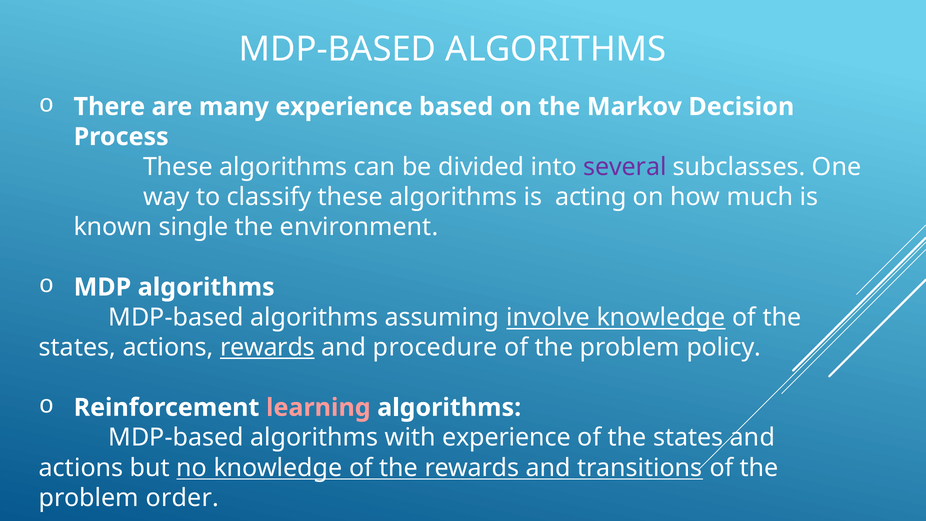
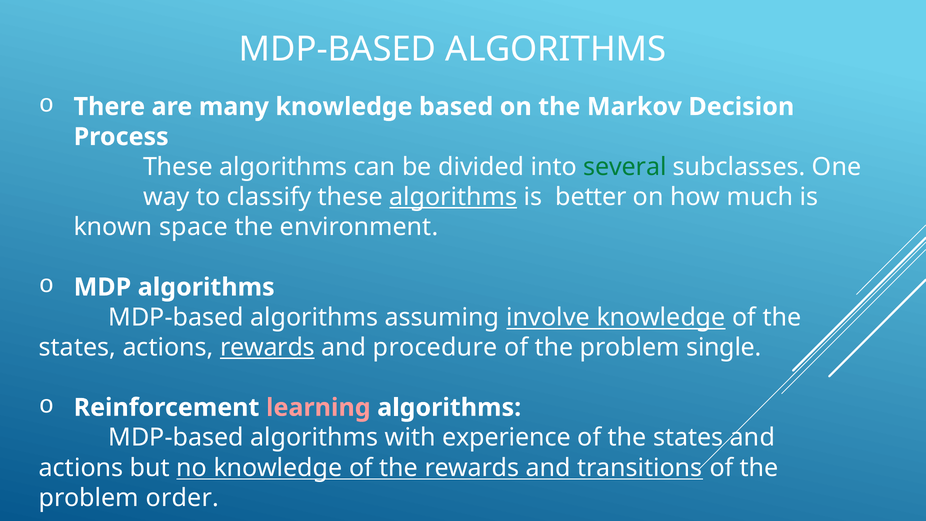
many experience: experience -> knowledge
several colour: purple -> green
algorithms at (453, 197) underline: none -> present
acting: acting -> better
single: single -> space
policy: policy -> single
